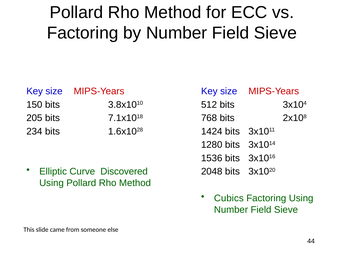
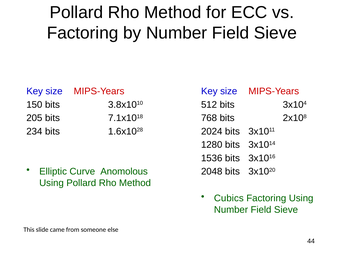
1424: 1424 -> 2024
Discovered: Discovered -> Anomolous
